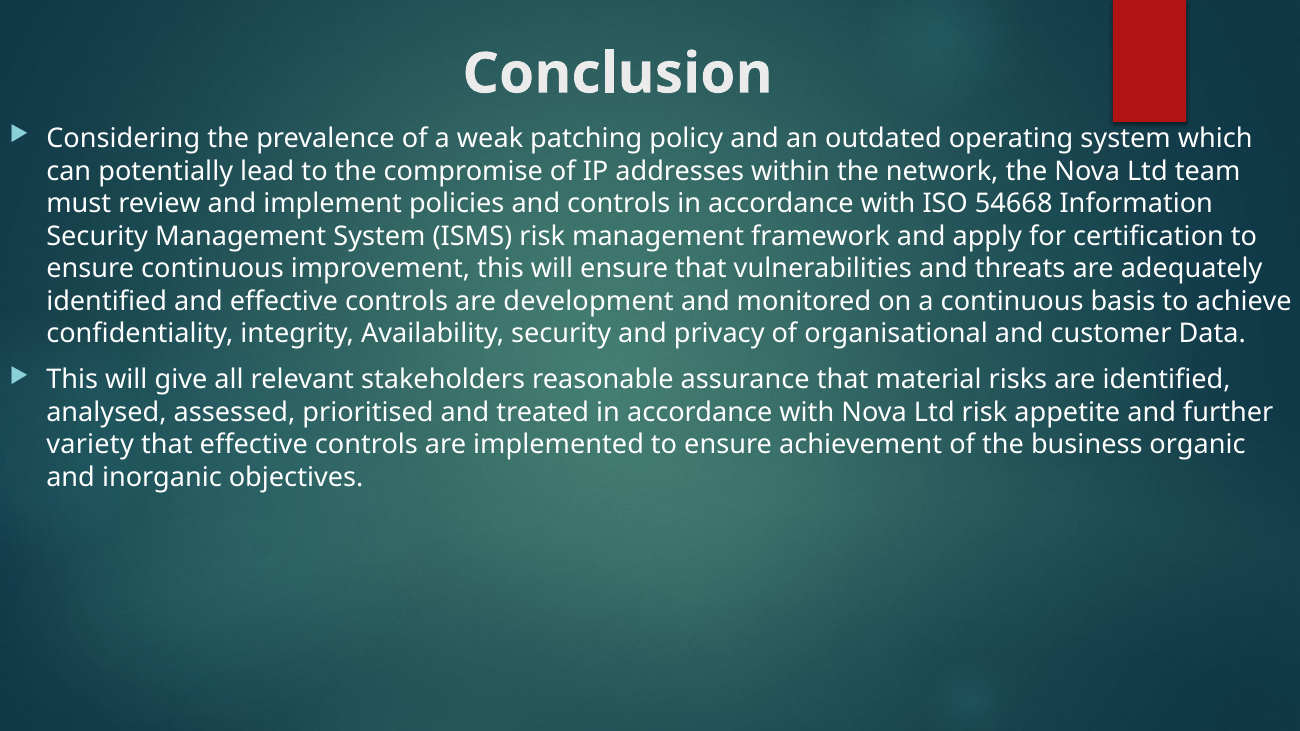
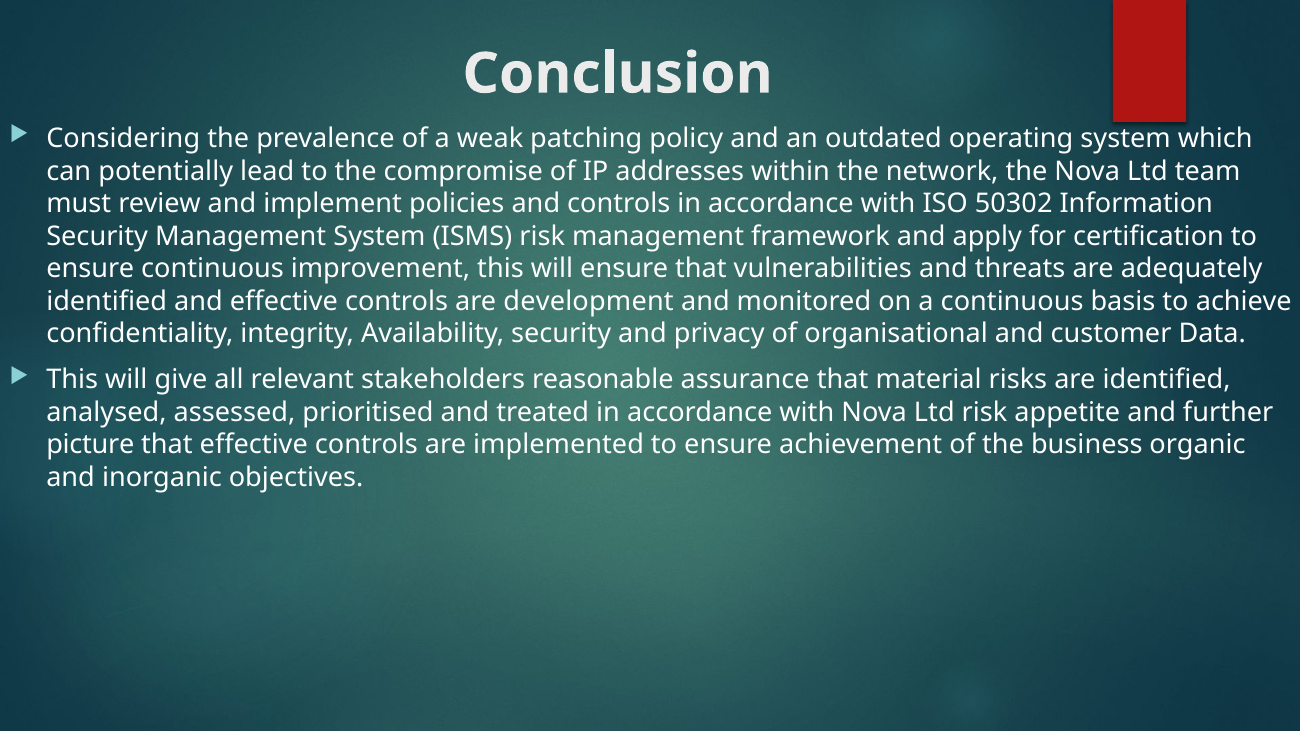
54668: 54668 -> 50302
variety: variety -> picture
